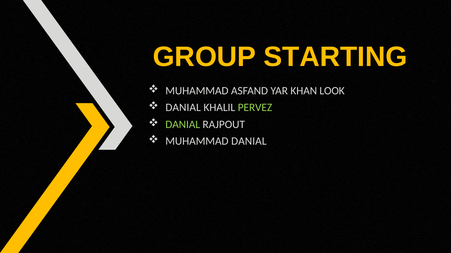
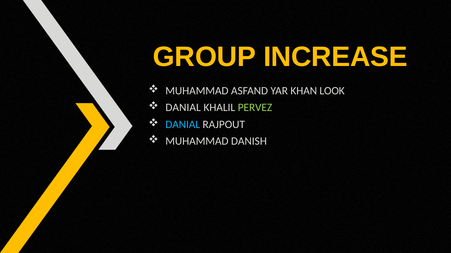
STARTING: STARTING -> INCREASE
DANIAL at (183, 125) colour: light green -> light blue
MUHAMMAD DANIAL: DANIAL -> DANISH
